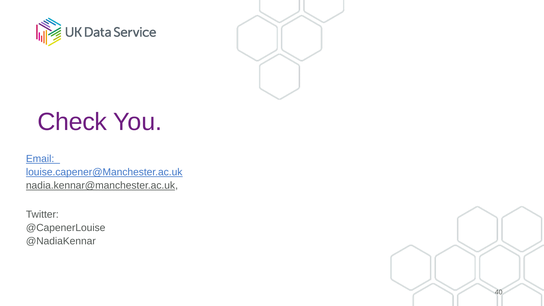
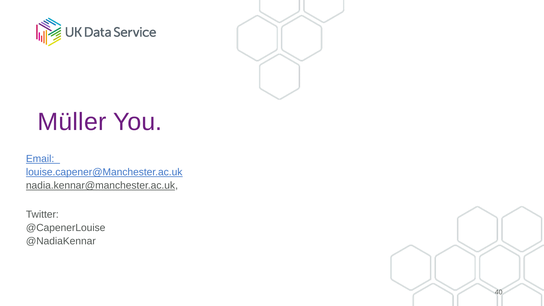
Check: Check -> Müller
